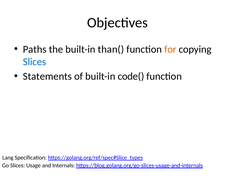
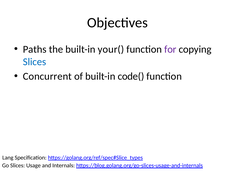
than(: than( -> your(
for colour: orange -> purple
Statements: Statements -> Concurrent
